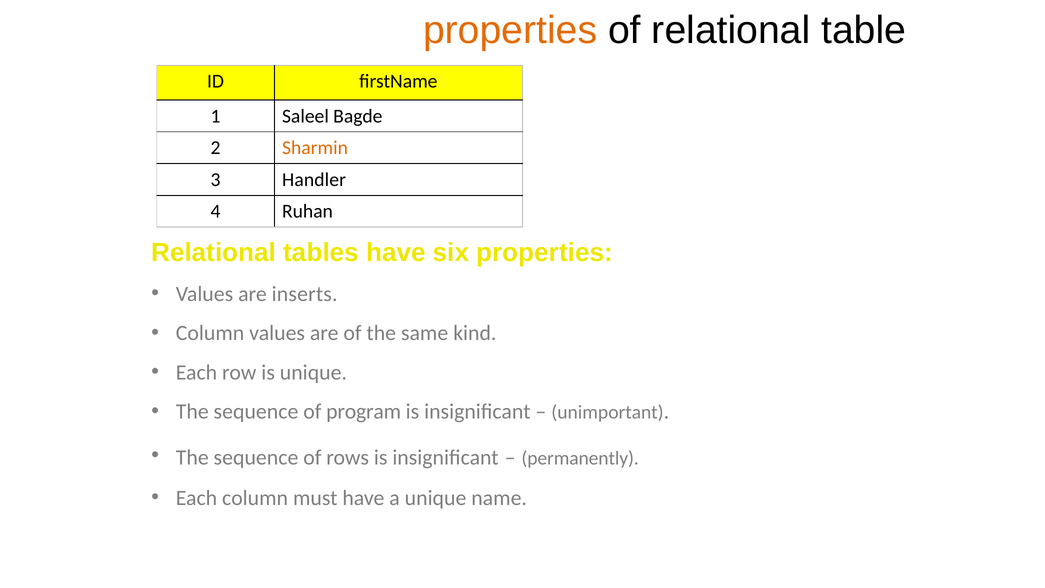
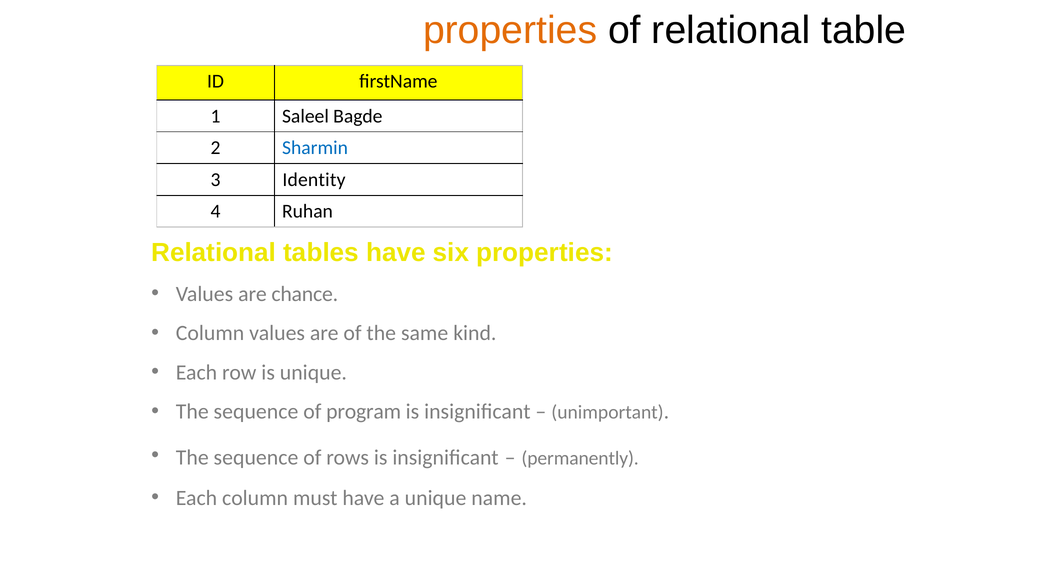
Sharmin colour: orange -> blue
Handler: Handler -> Identity
inserts: inserts -> chance
